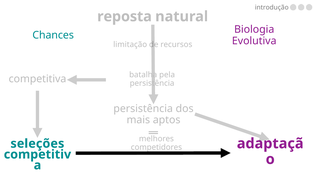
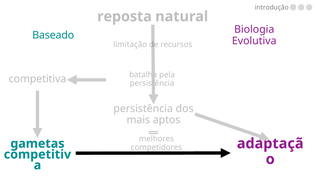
Chances: Chances -> Baseado
seleções: seleções -> gametas
